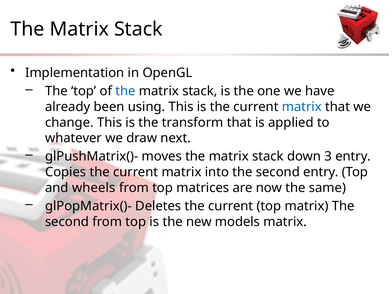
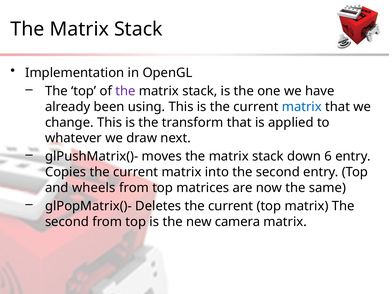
the at (125, 91) colour: blue -> purple
3: 3 -> 6
models: models -> camera
